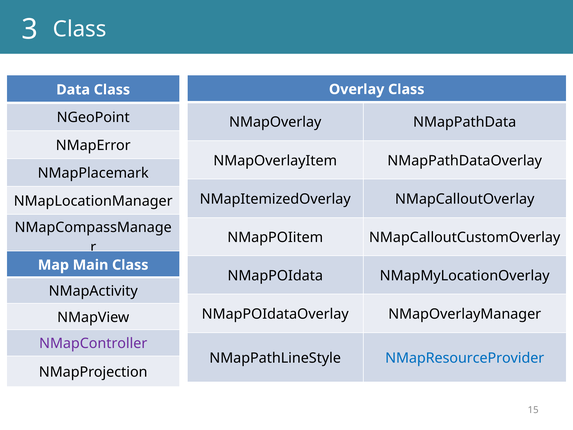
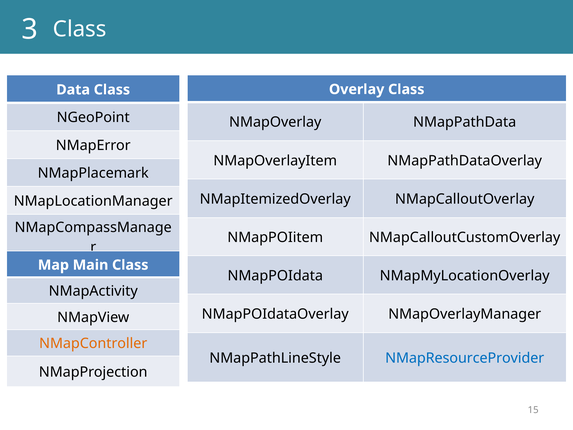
NMapController colour: purple -> orange
